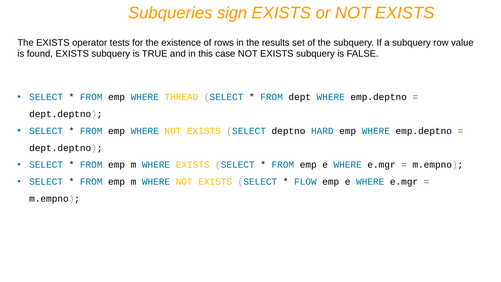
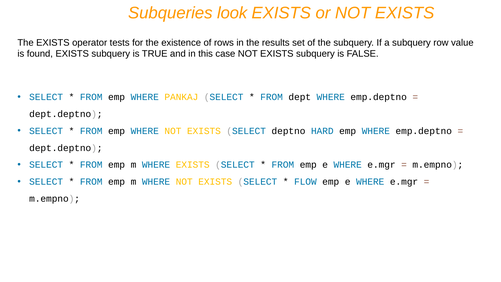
sign: sign -> look
THREAD: THREAD -> PANKAJ
